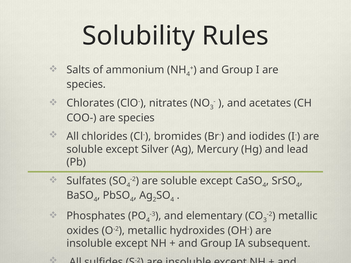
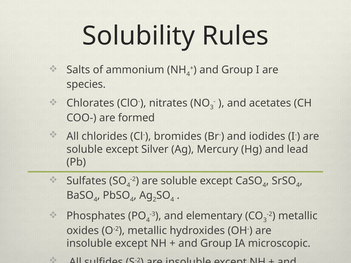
COO- are species: species -> formed
subsequent: subsequent -> microscopic
